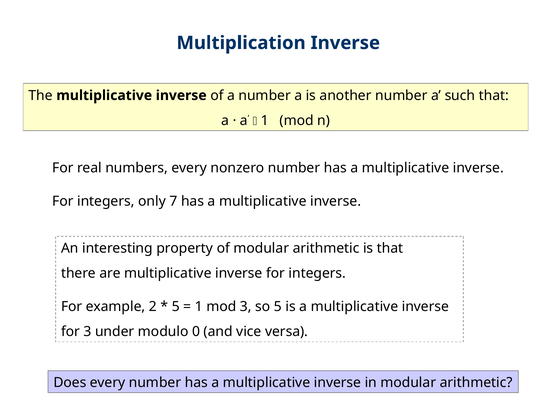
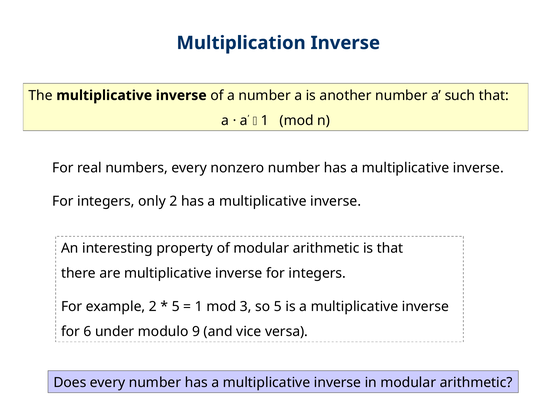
only 7: 7 -> 2
for 3: 3 -> 6
0: 0 -> 9
